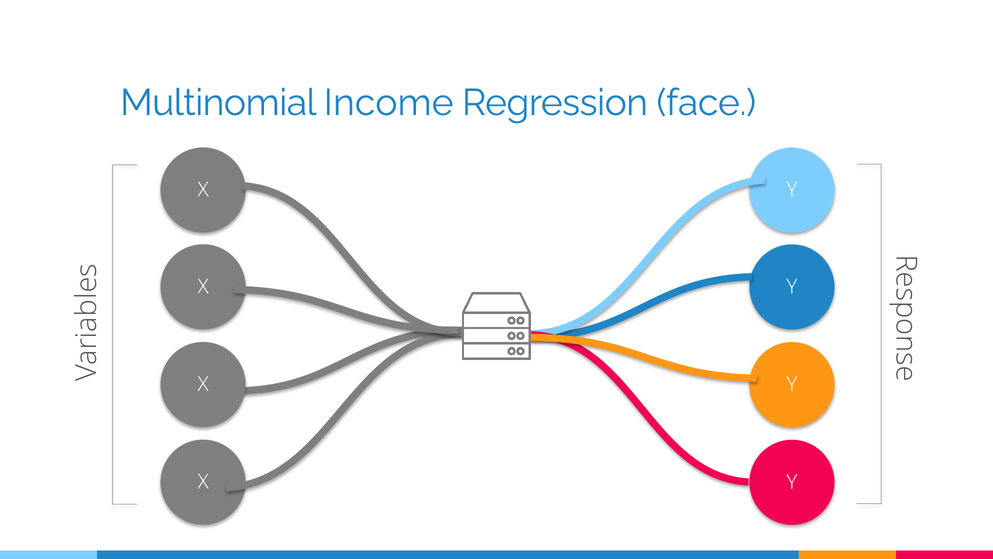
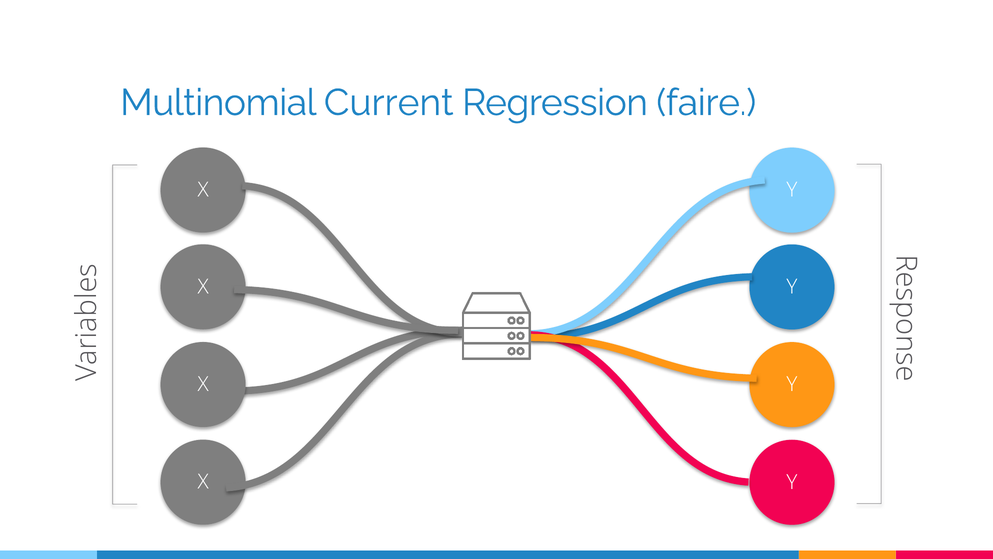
Income: Income -> Current
face: face -> faire
